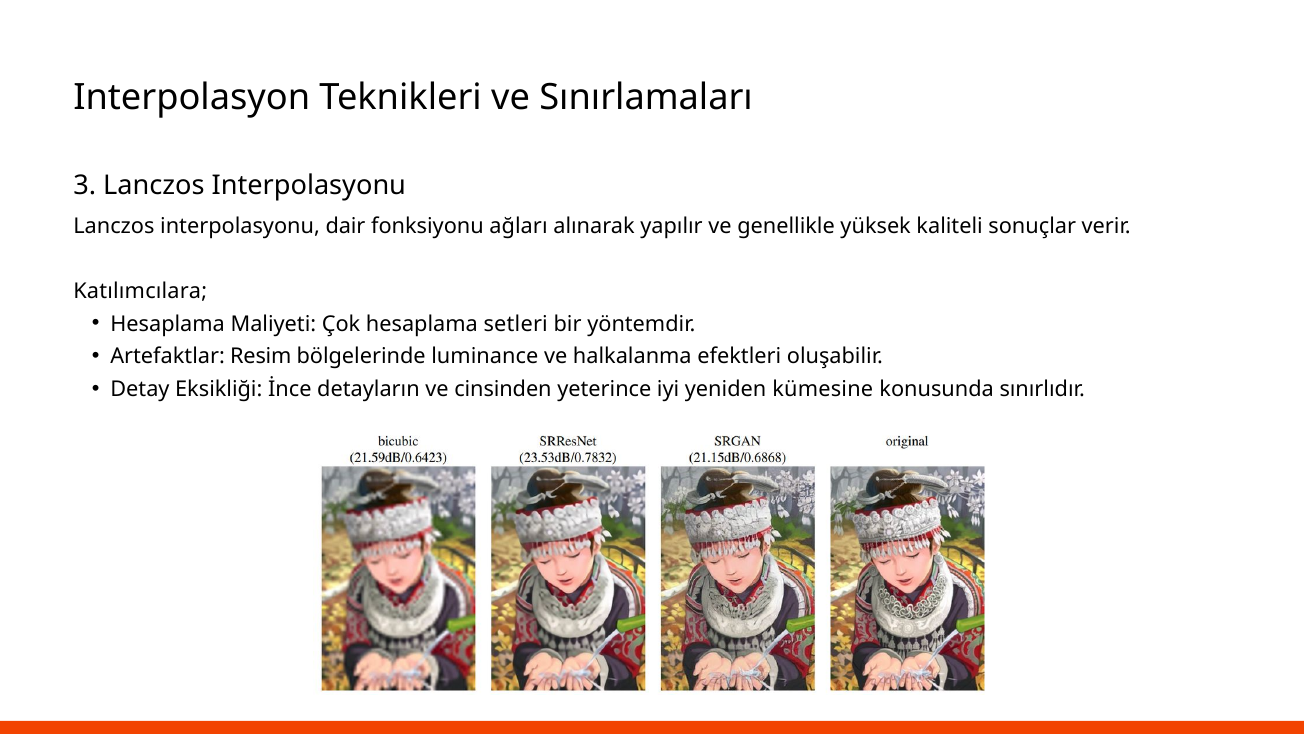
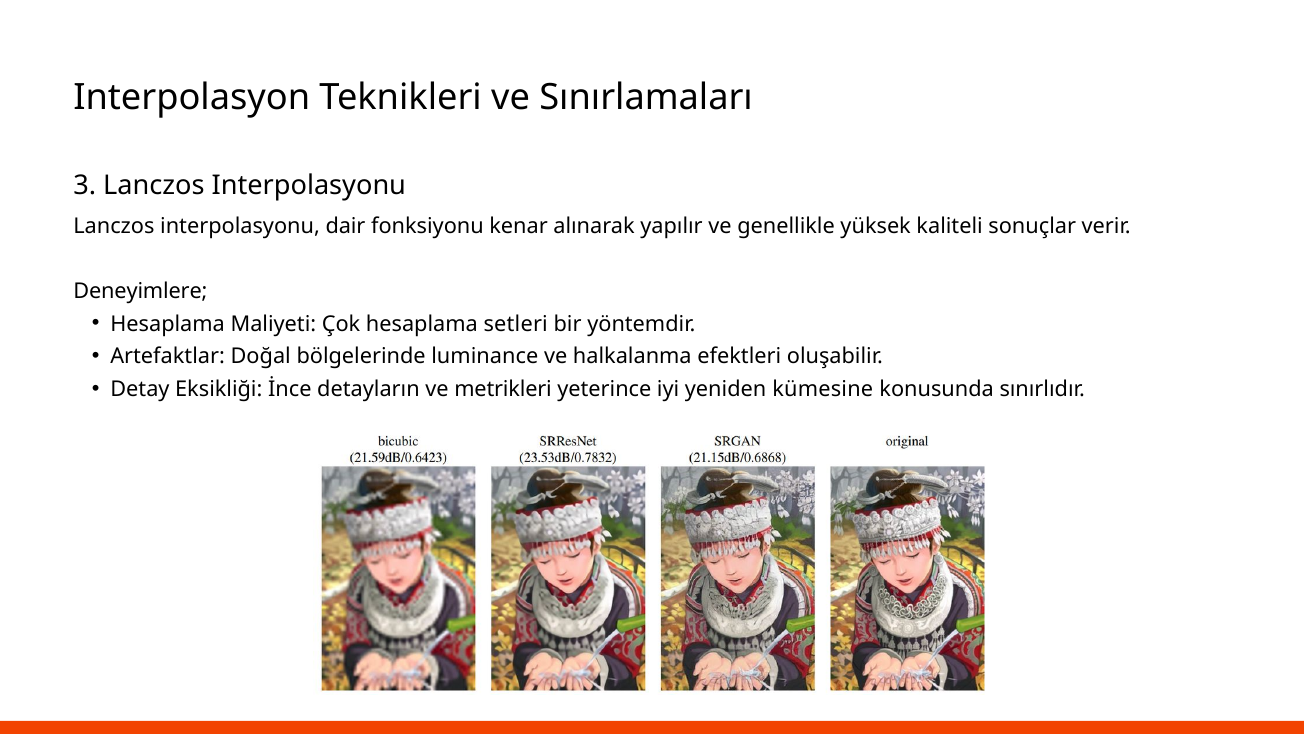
ağları: ağları -> kenar
Katılımcılara: Katılımcılara -> Deneyimlere
Resim: Resim -> Doğal
cinsinden: cinsinden -> metrikleri
